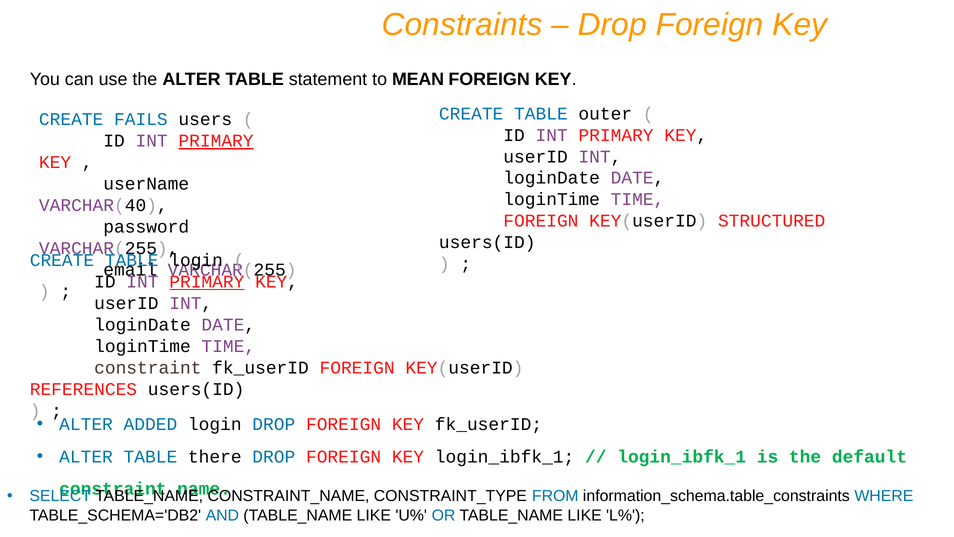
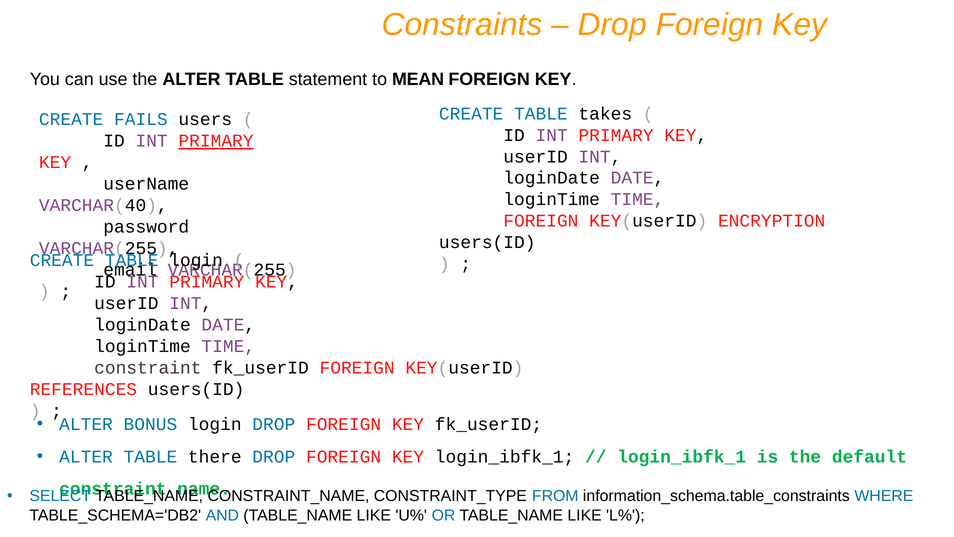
outer: outer -> takes
STRUCTURED: STRUCTURED -> ENCRYPTION
PRIMARY at (207, 282) underline: present -> none
ADDED: ADDED -> BONUS
